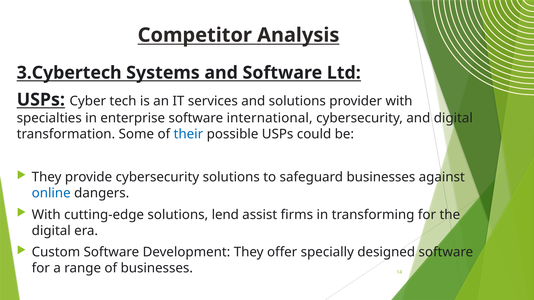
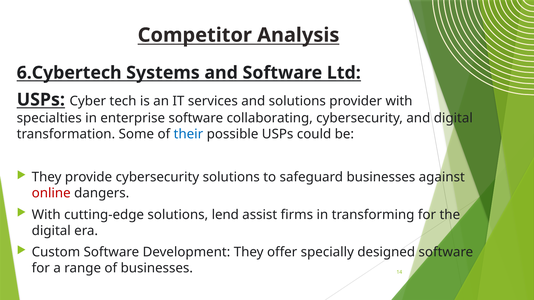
3.Cybertech: 3.Cybertech -> 6.Cybertech
international: international -> collaborating
online colour: blue -> red
